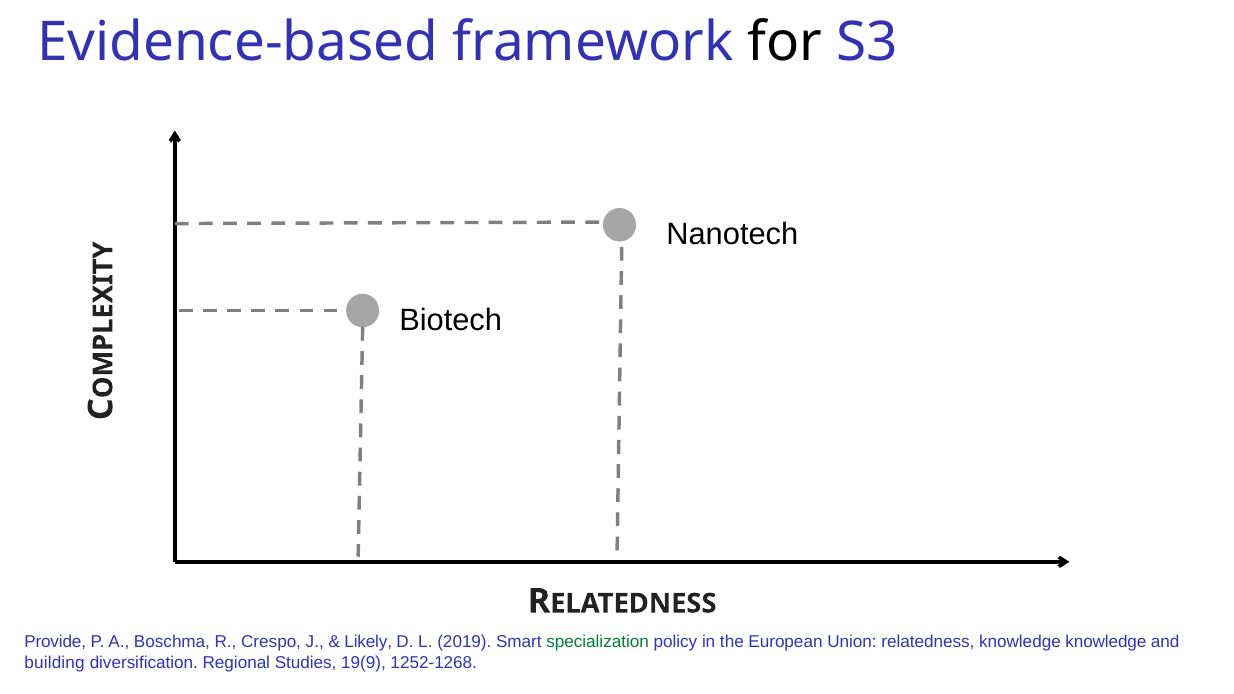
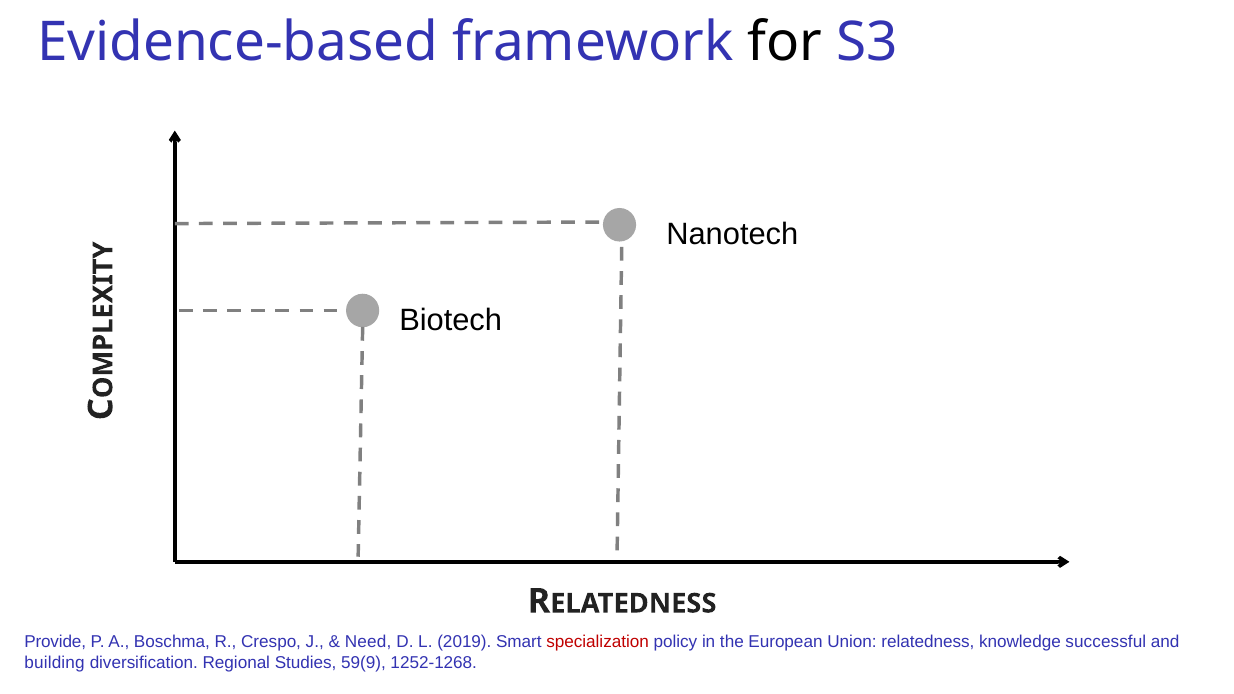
Likely: Likely -> Need
specialization colour: green -> red
knowledge knowledge: knowledge -> successful
19(9: 19(9 -> 59(9
